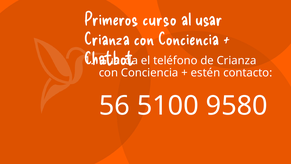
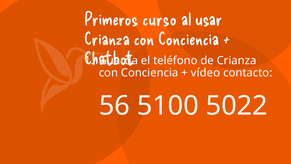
estén: estén -> vídeo
9580: 9580 -> 5022
